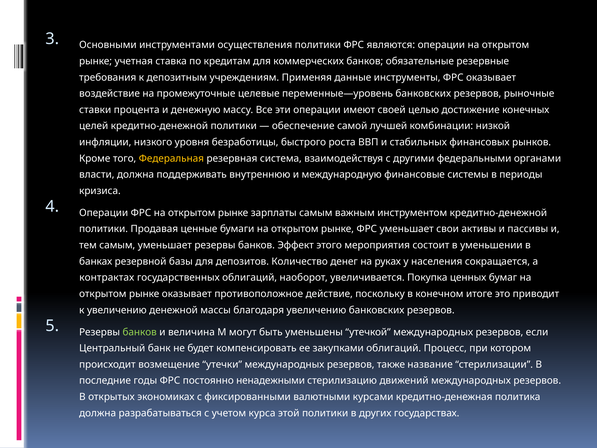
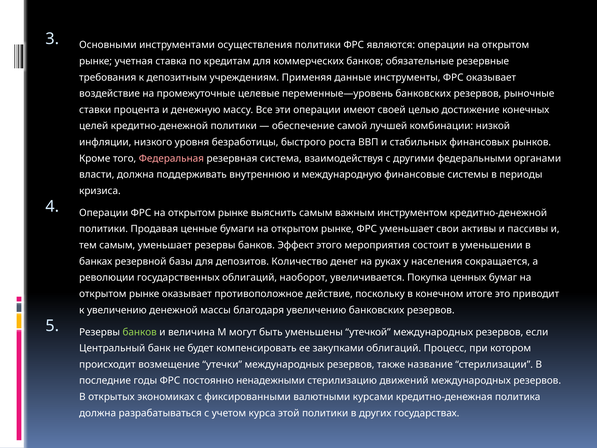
Федеральная colour: yellow -> pink
зарплаты: зарплаты -> выяснить
контрактах: контрактах -> революции
